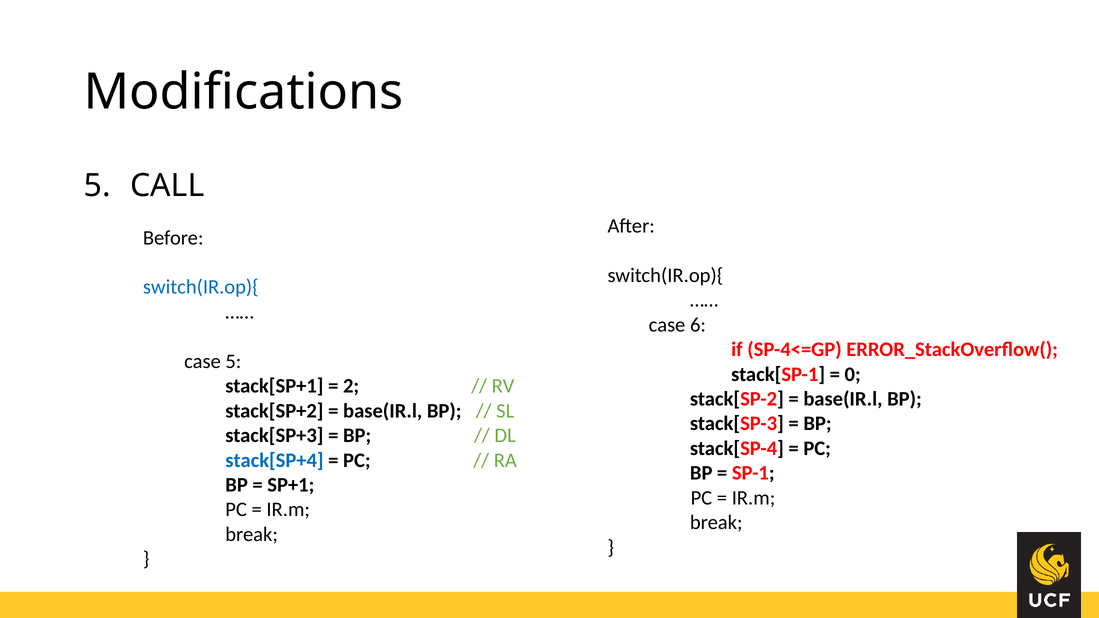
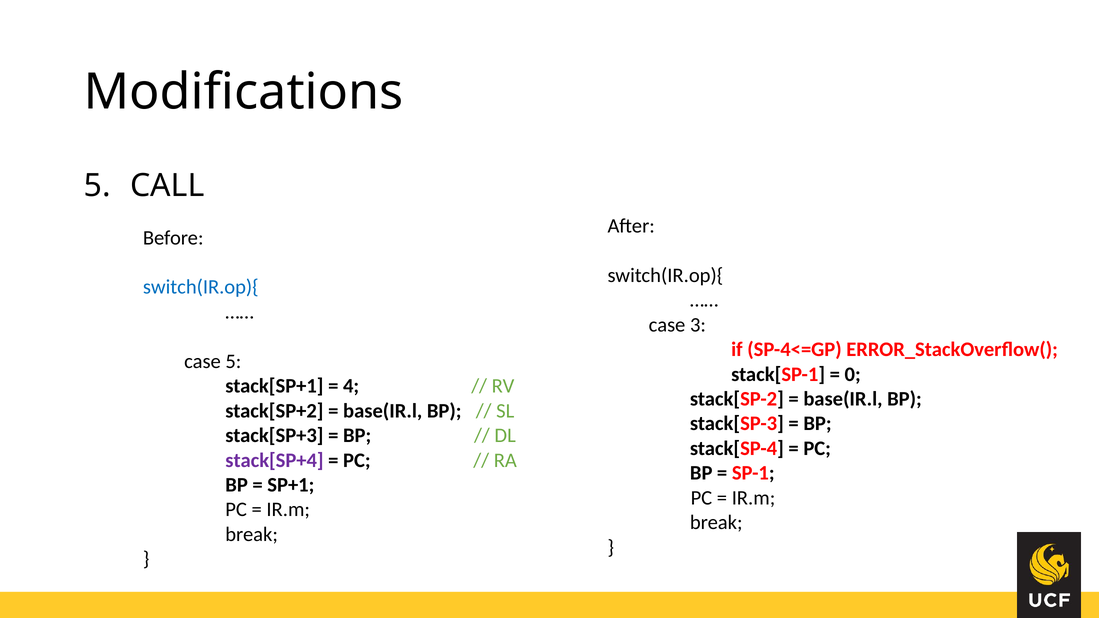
6: 6 -> 3
2: 2 -> 4
stack[SP+4 colour: blue -> purple
